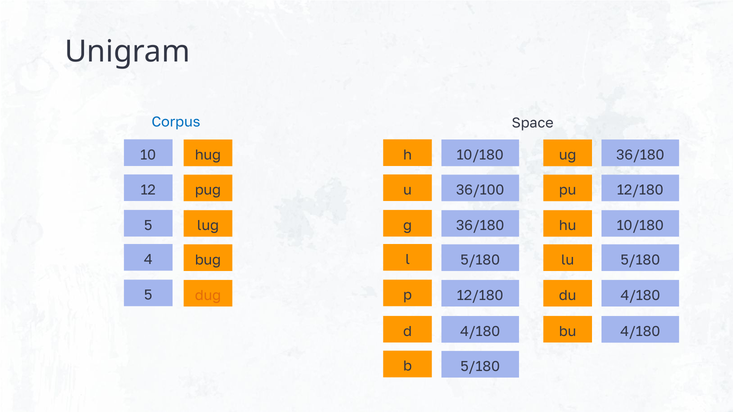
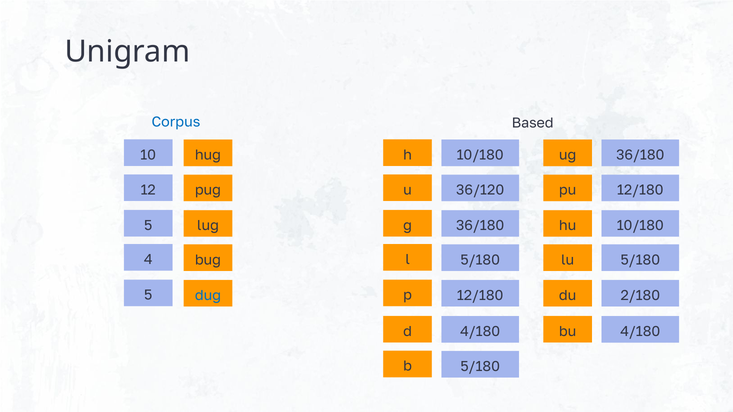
Space: Space -> Based
36/100: 36/100 -> 36/120
dug colour: orange -> blue
4/180 at (640, 296): 4/180 -> 2/180
